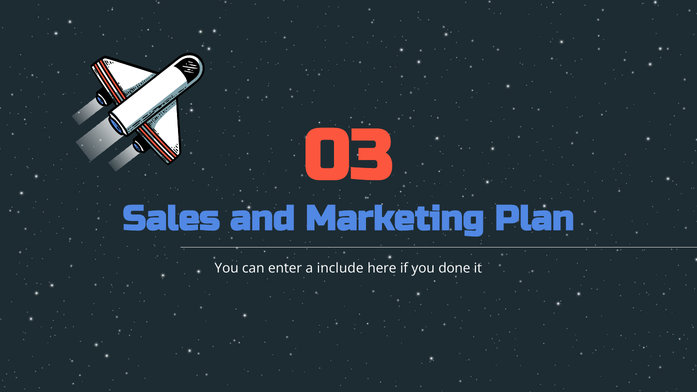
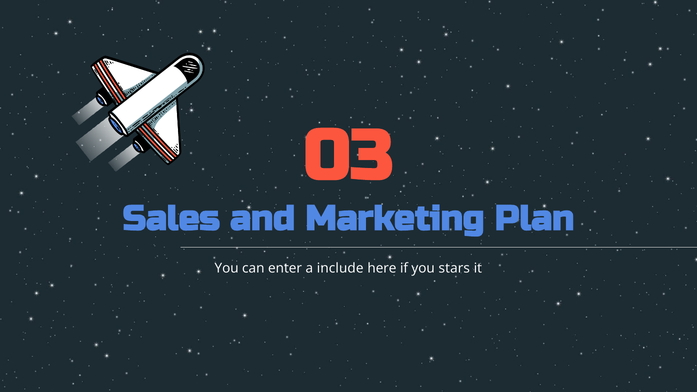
done: done -> stars
